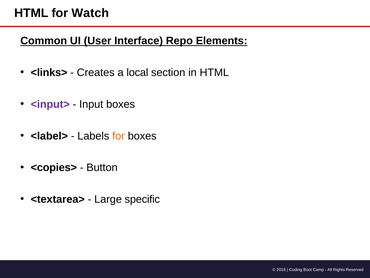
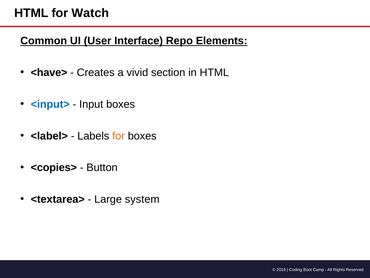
<links>: <links> -> <have>
local: local -> vivid
<input> colour: purple -> blue
specific: specific -> system
